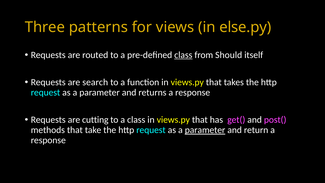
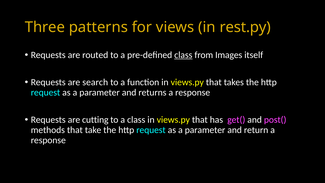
else.py: else.py -> rest.py
Should: Should -> Images
parameter at (205, 130) underline: present -> none
